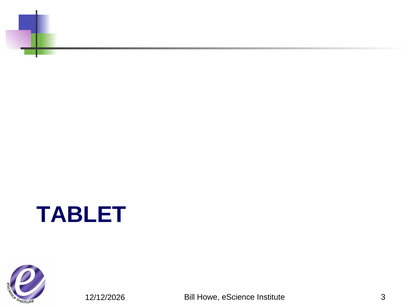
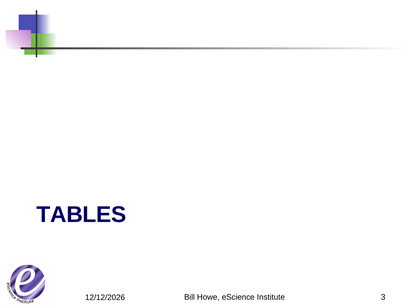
TABLET: TABLET -> TABLES
